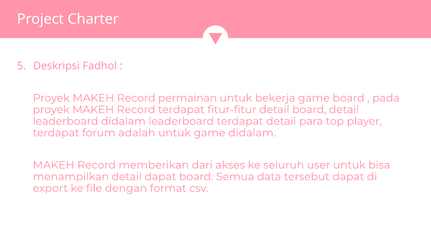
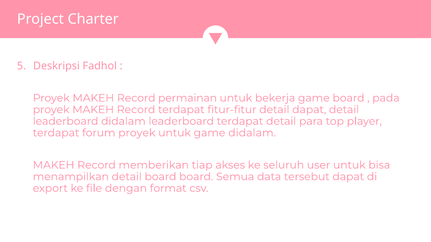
detail board: board -> dapat
forum adalah: adalah -> proyek
dari: dari -> tiap
detail dapat: dapat -> board
